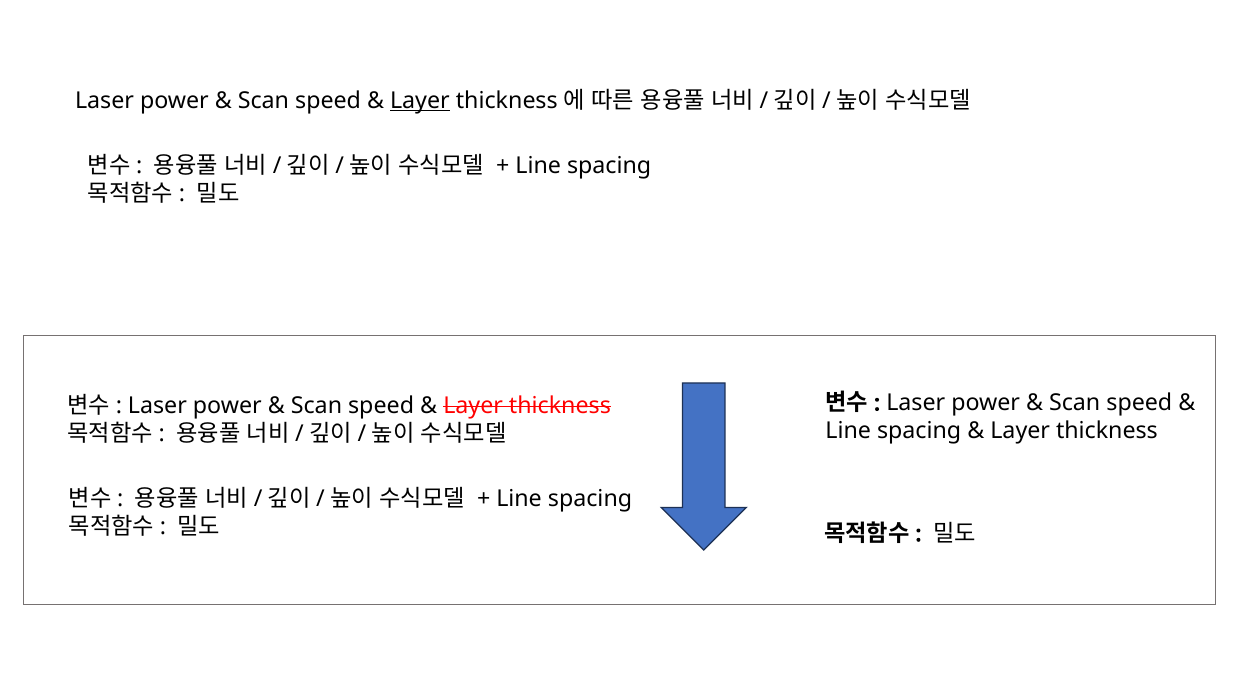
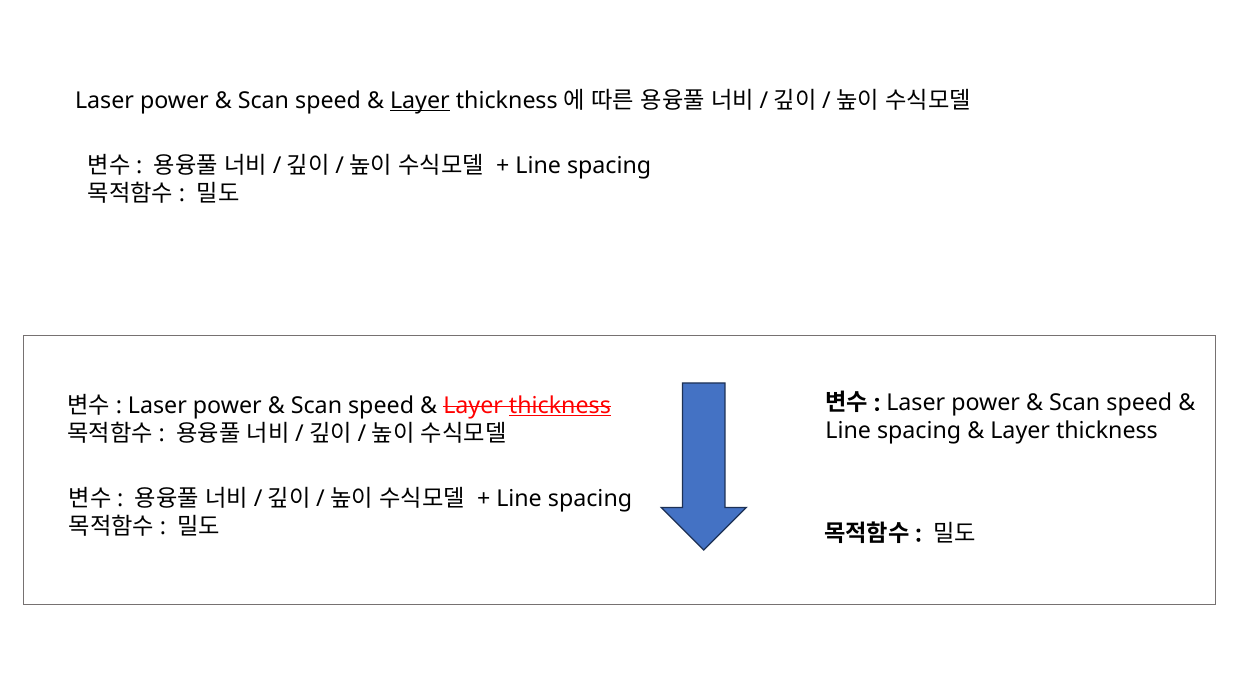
thickness at (560, 406) underline: none -> present
